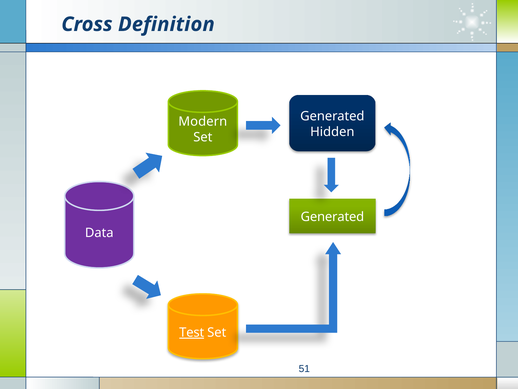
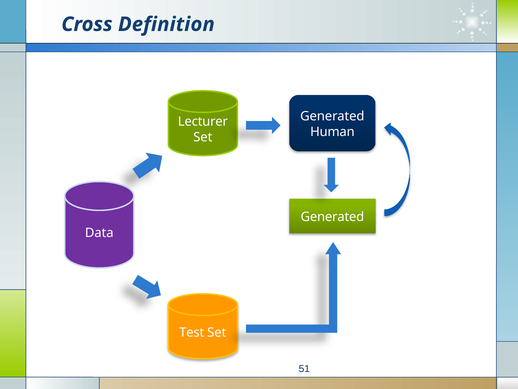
Modern: Modern -> Lecturer
Hidden: Hidden -> Human
Test underline: present -> none
